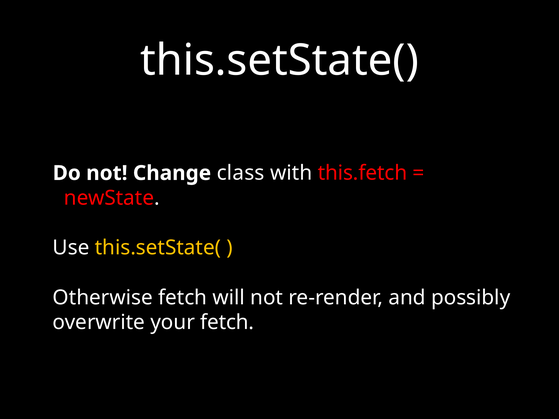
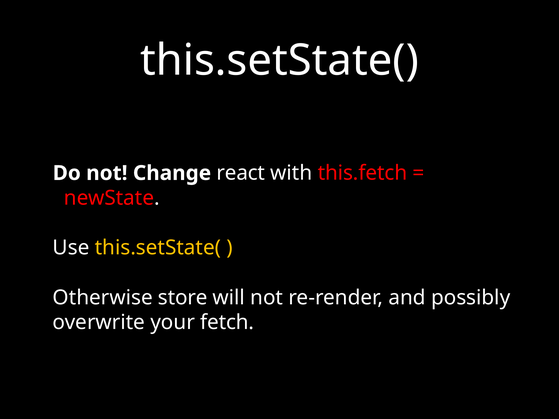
class: class -> react
Otherwise fetch: fetch -> store
